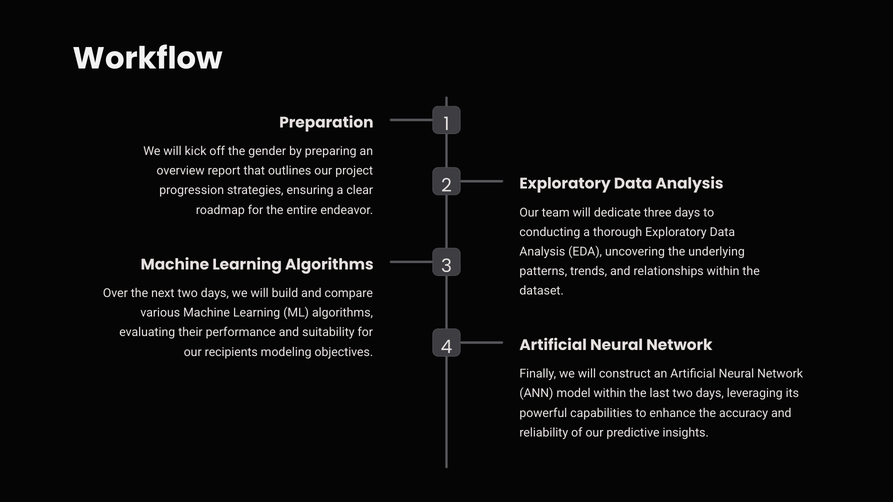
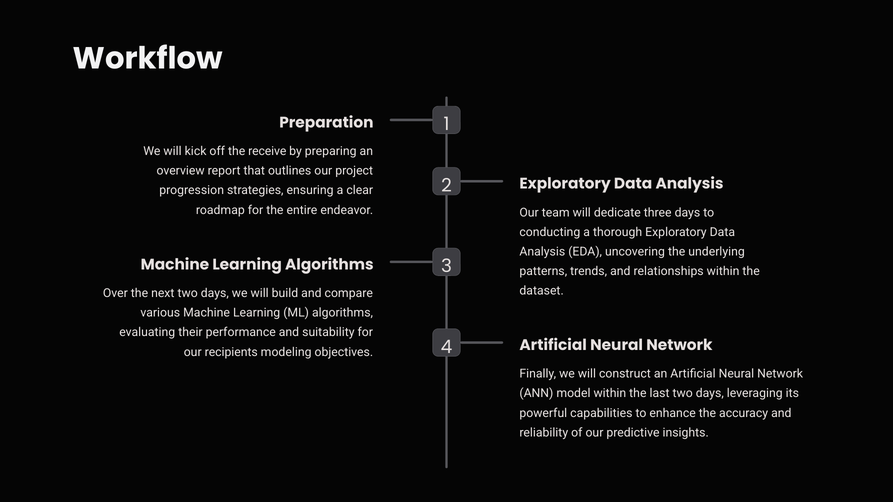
gender: gender -> receive
